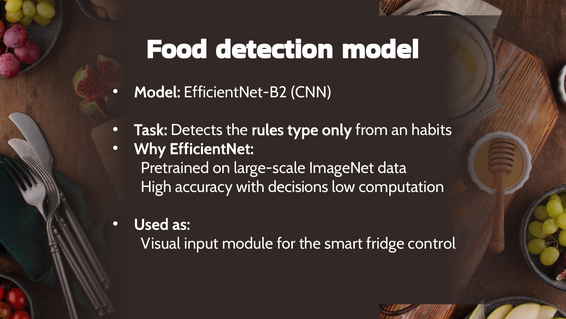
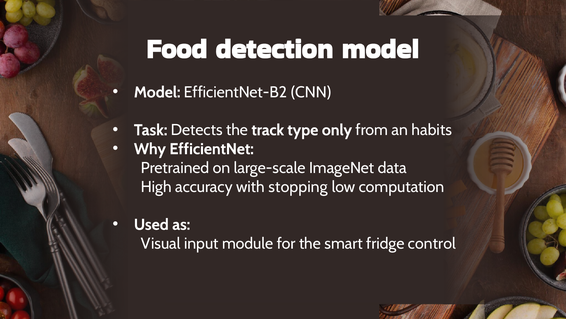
rules: rules -> track
decisions: decisions -> stopping
